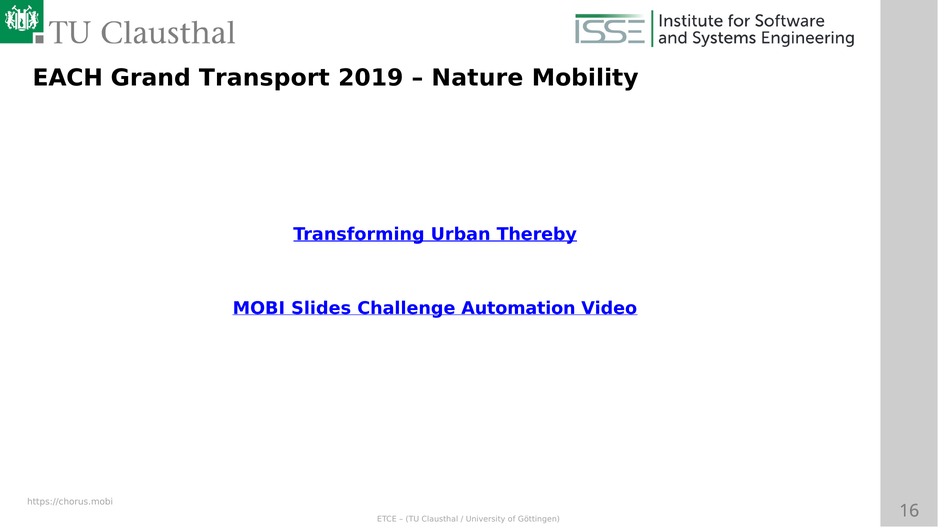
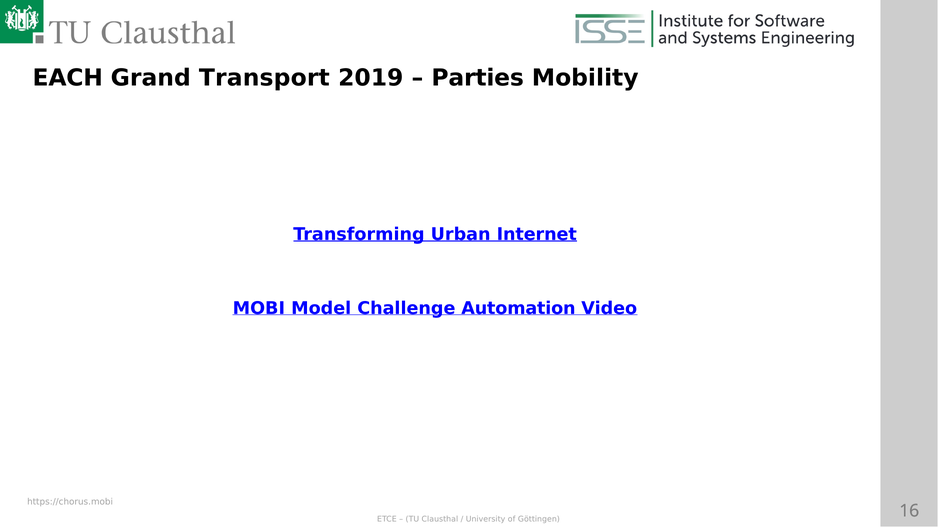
Nature: Nature -> Parties
Thereby: Thereby -> Internet
Slides: Slides -> Model
